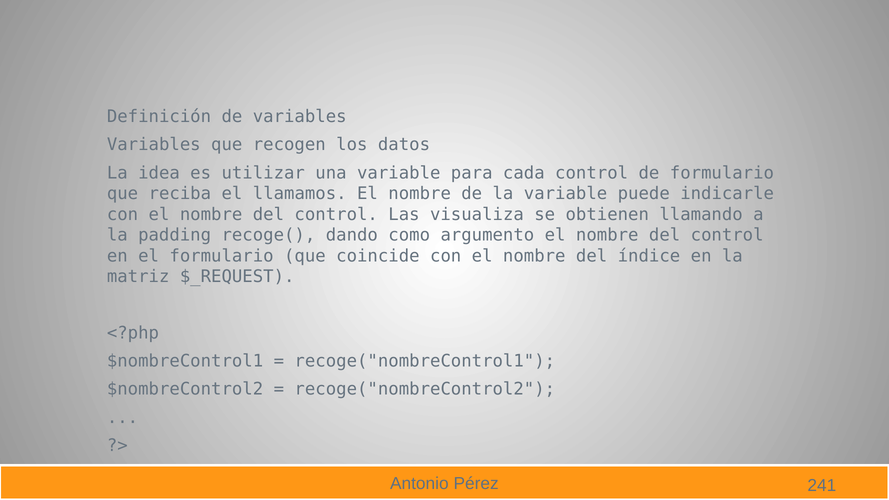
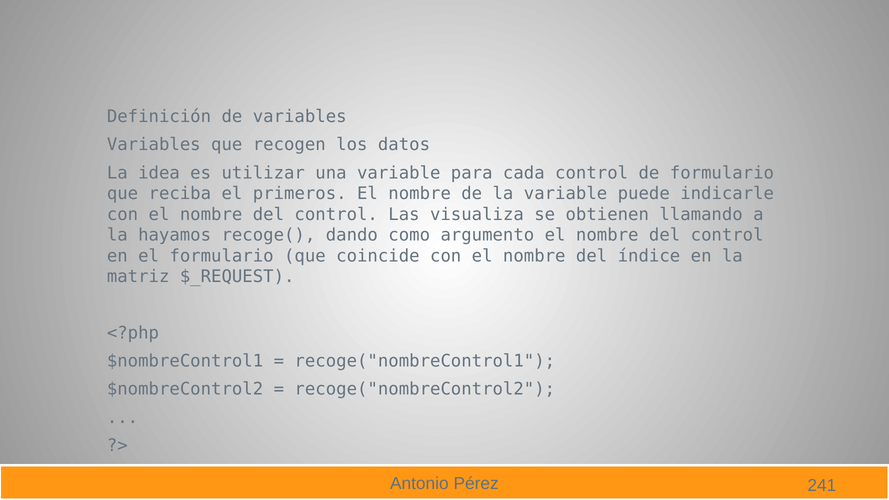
llamamos: llamamos -> primeros
padding: padding -> hayamos
